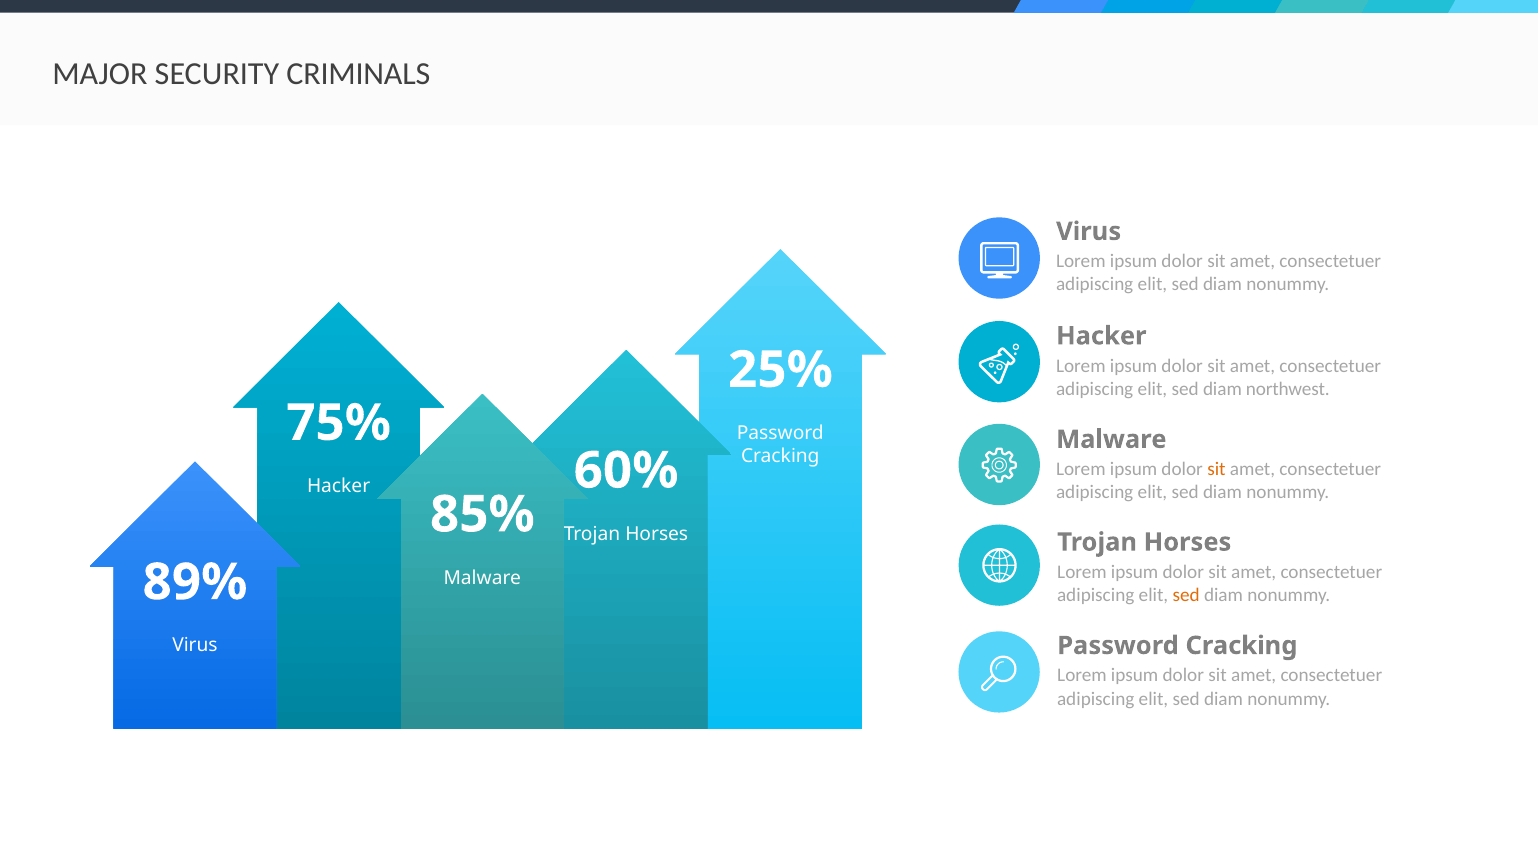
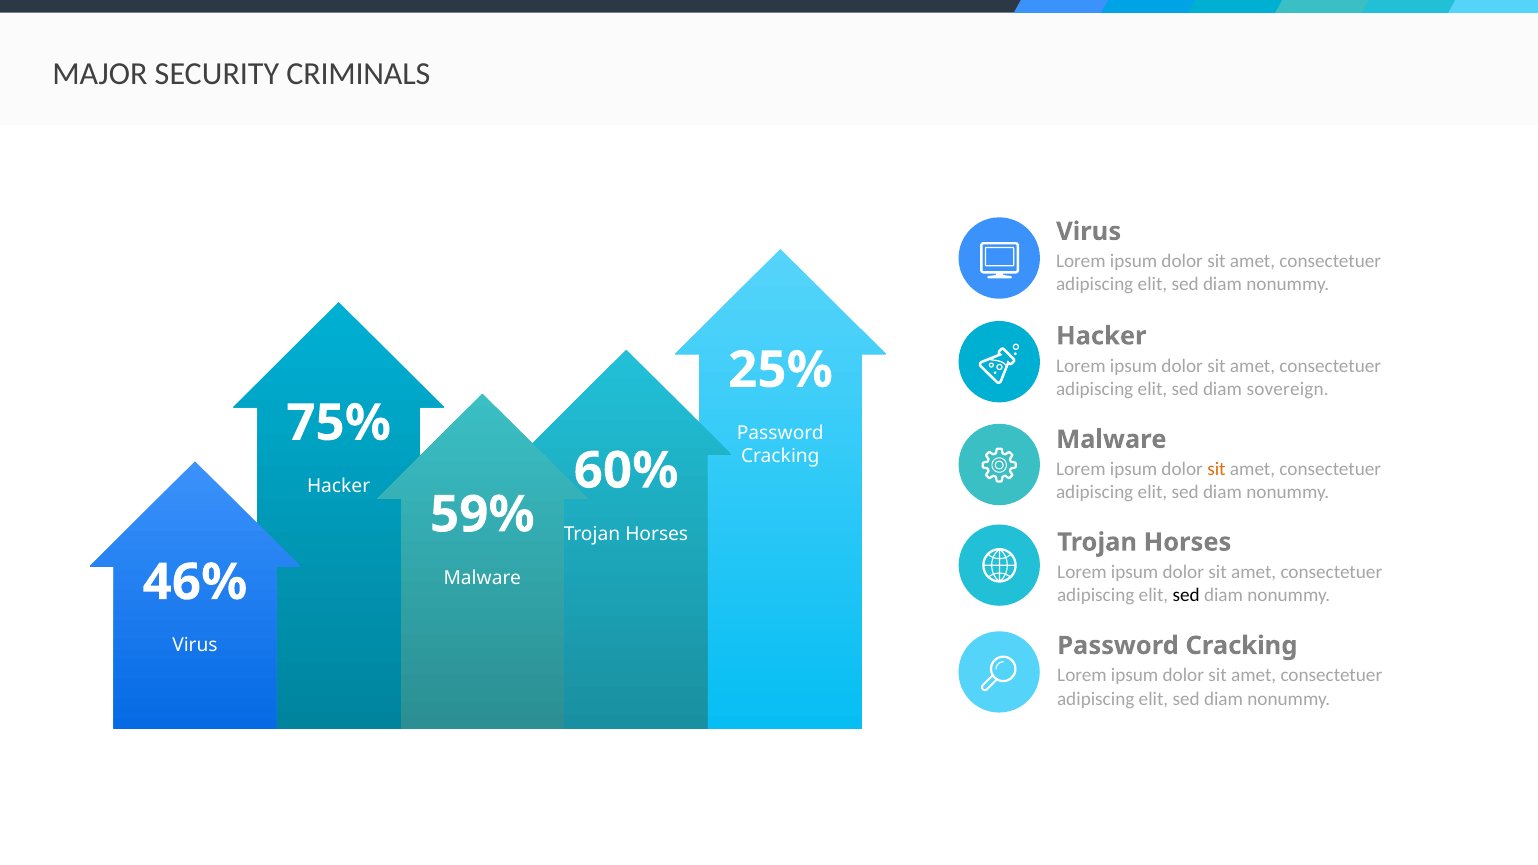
northwest: northwest -> sovereign
85%: 85% -> 59%
89%: 89% -> 46%
sed at (1186, 595) colour: orange -> black
